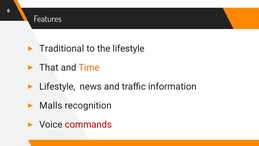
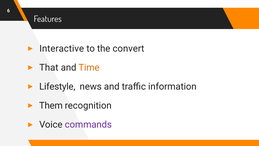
Traditional: Traditional -> Interactive
the lifestyle: lifestyle -> convert
Malls: Malls -> Them
commands colour: red -> purple
